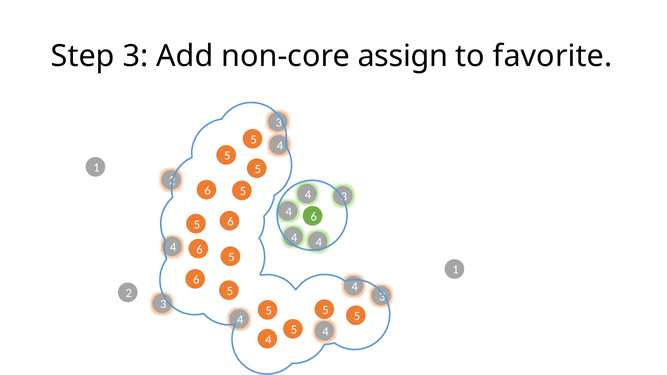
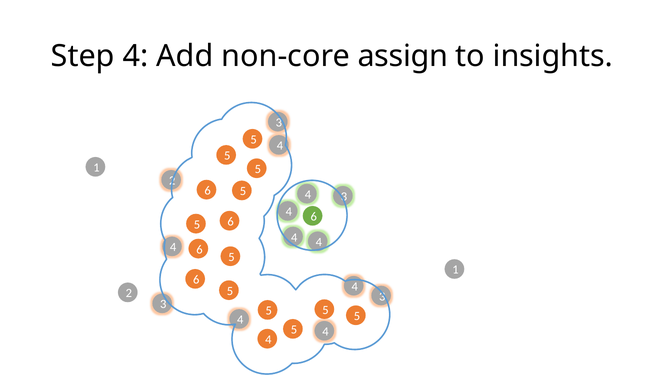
Step 3: 3 -> 4
favorite: favorite -> insights
